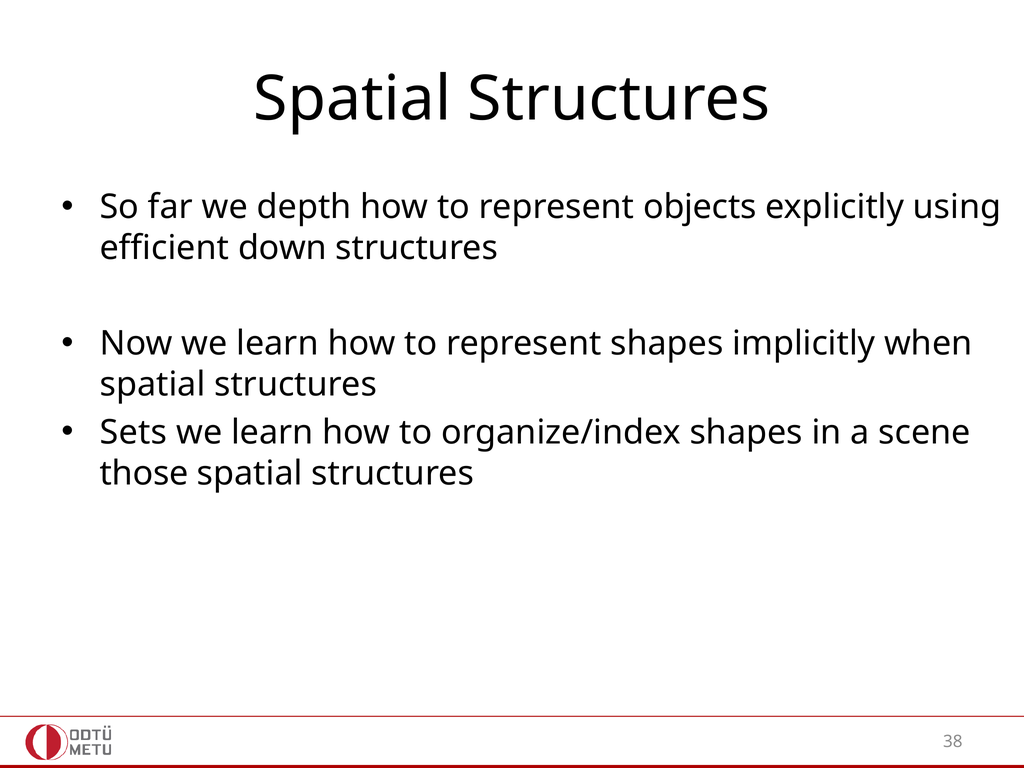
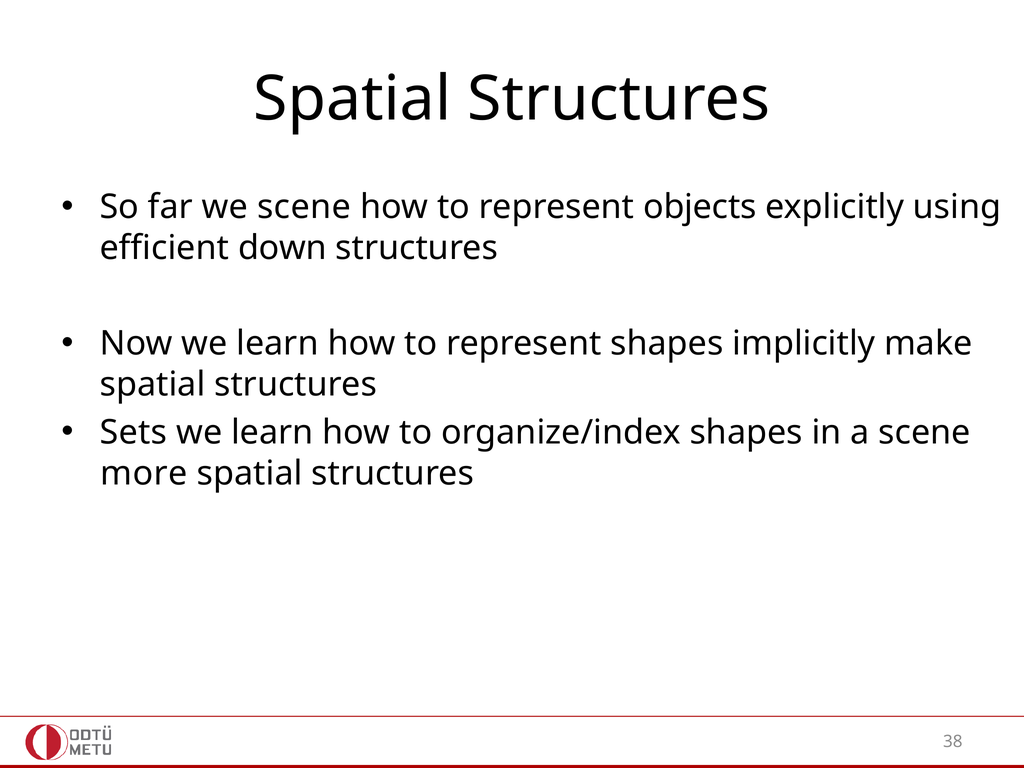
we depth: depth -> scene
when: when -> make
those: those -> more
